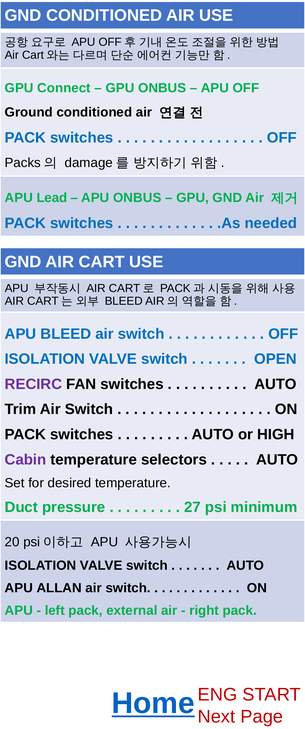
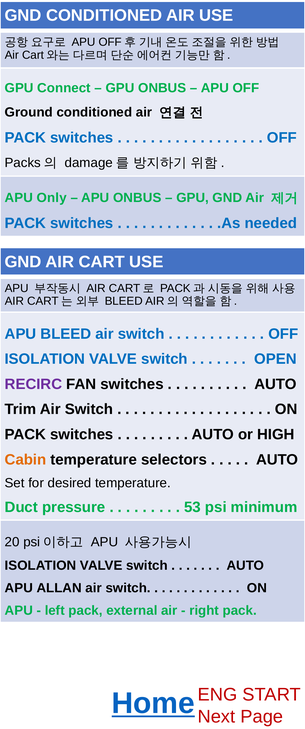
Lead: Lead -> Only
Cabin colour: purple -> orange
27: 27 -> 53
